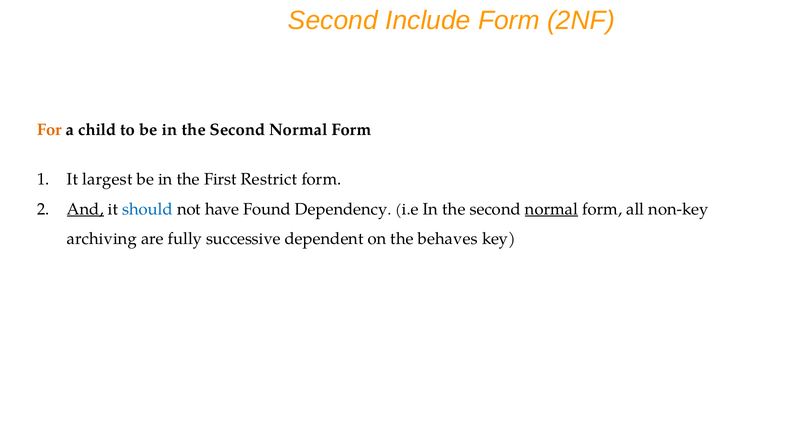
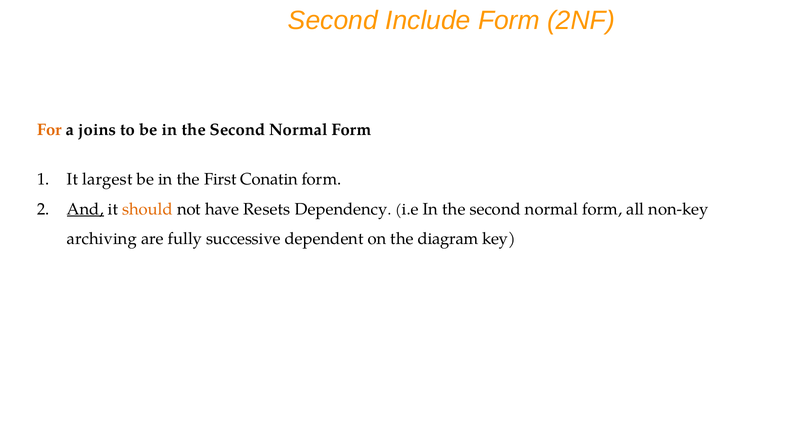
child: child -> joins
Restrict: Restrict -> Conatin
should colour: blue -> orange
Found: Found -> Resets
normal at (552, 209) underline: present -> none
behaves: behaves -> diagram
